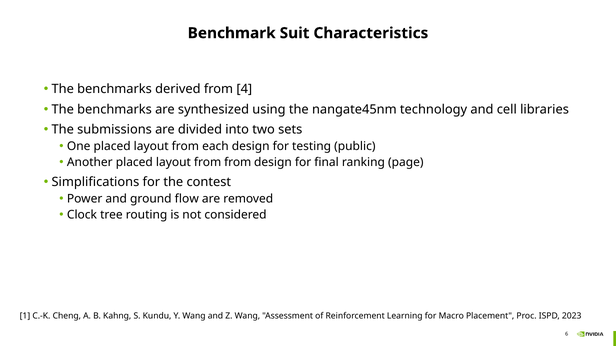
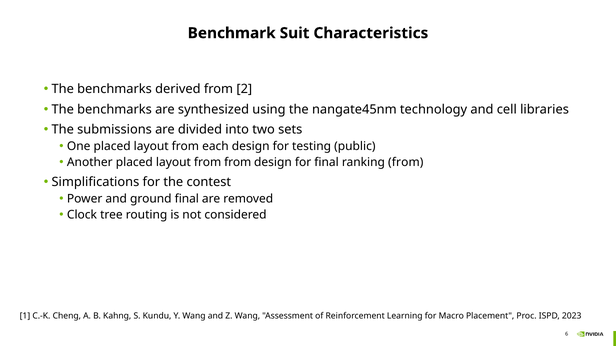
4: 4 -> 2
ranking page: page -> from
ground flow: flow -> final
